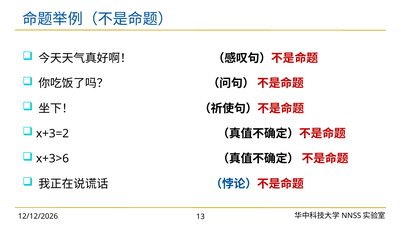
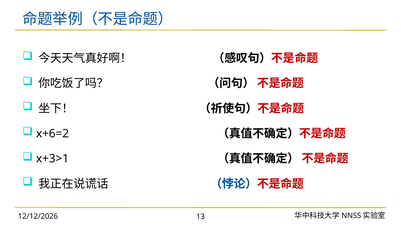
x+3=2: x+3=2 -> x+6=2
x+3>6: x+3>6 -> x+3>1
